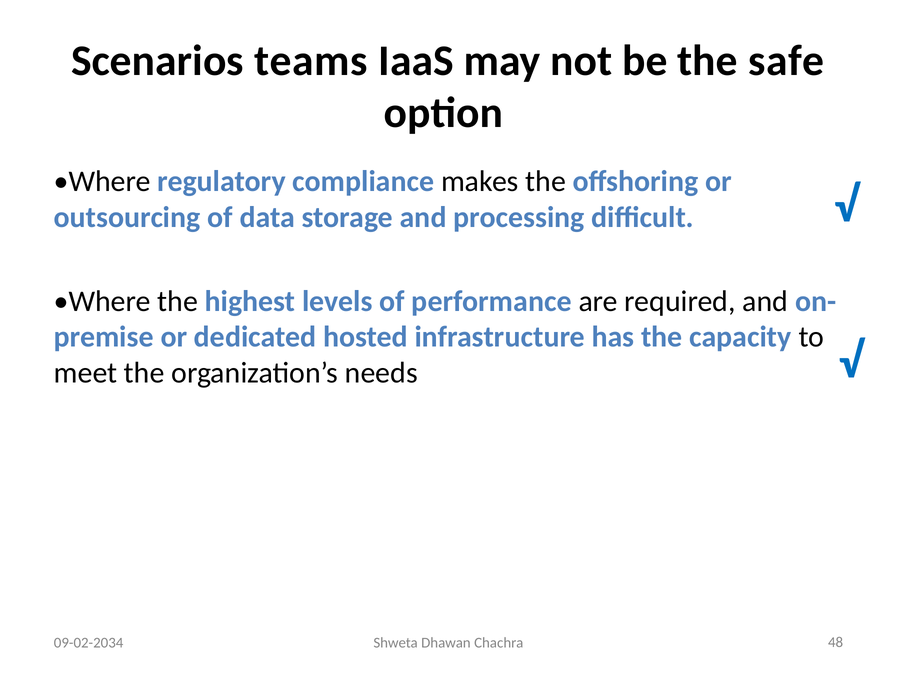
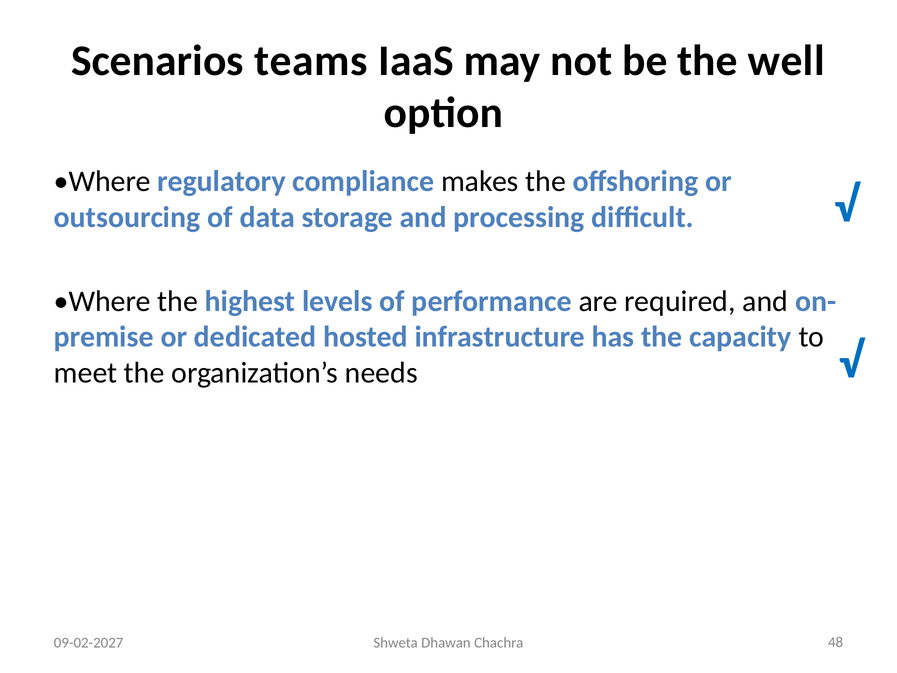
safe: safe -> well
09-02-2034: 09-02-2034 -> 09-02-2027
